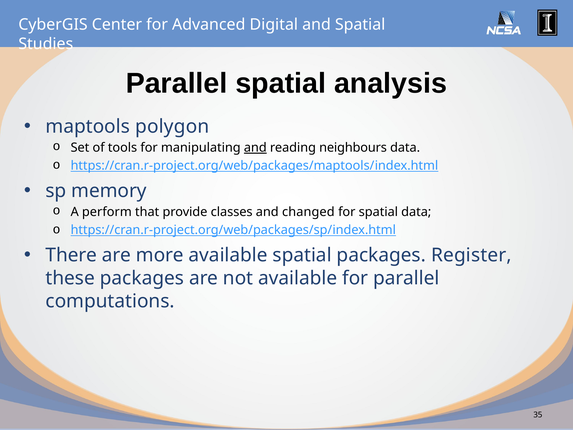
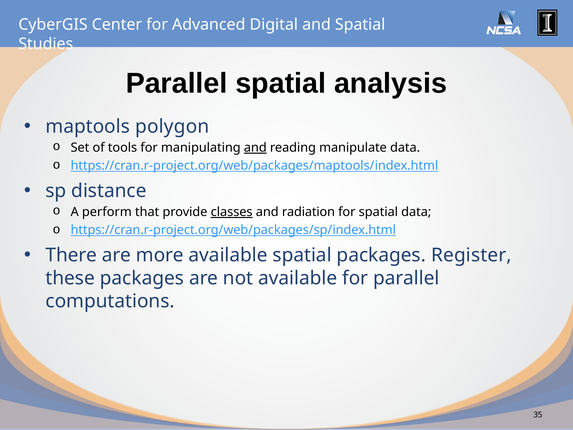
neighbours: neighbours -> manipulate
memory: memory -> distance
classes underline: none -> present
changed: changed -> radiation
